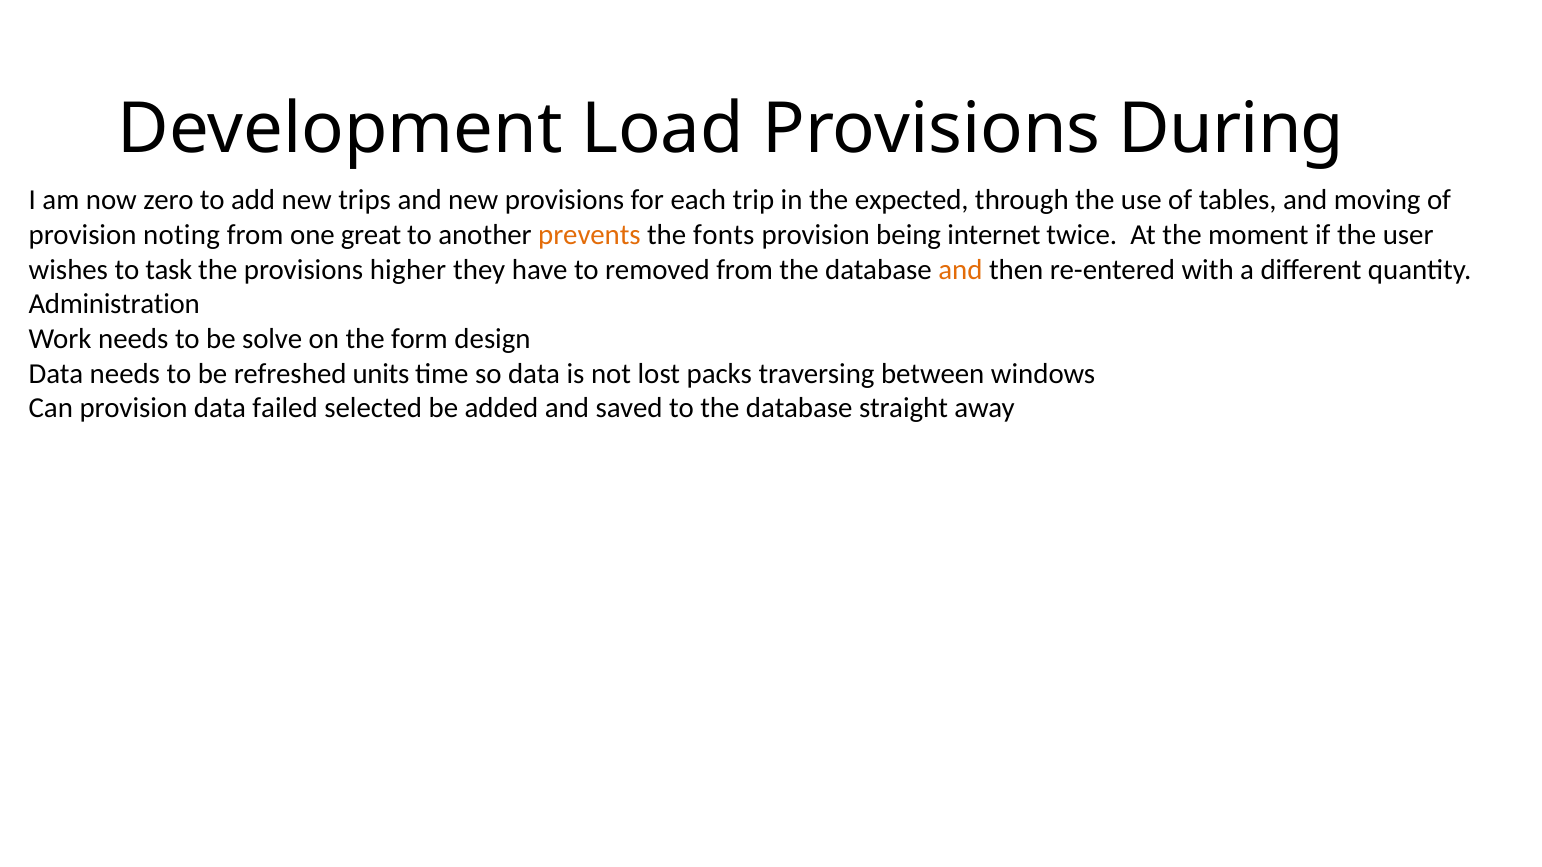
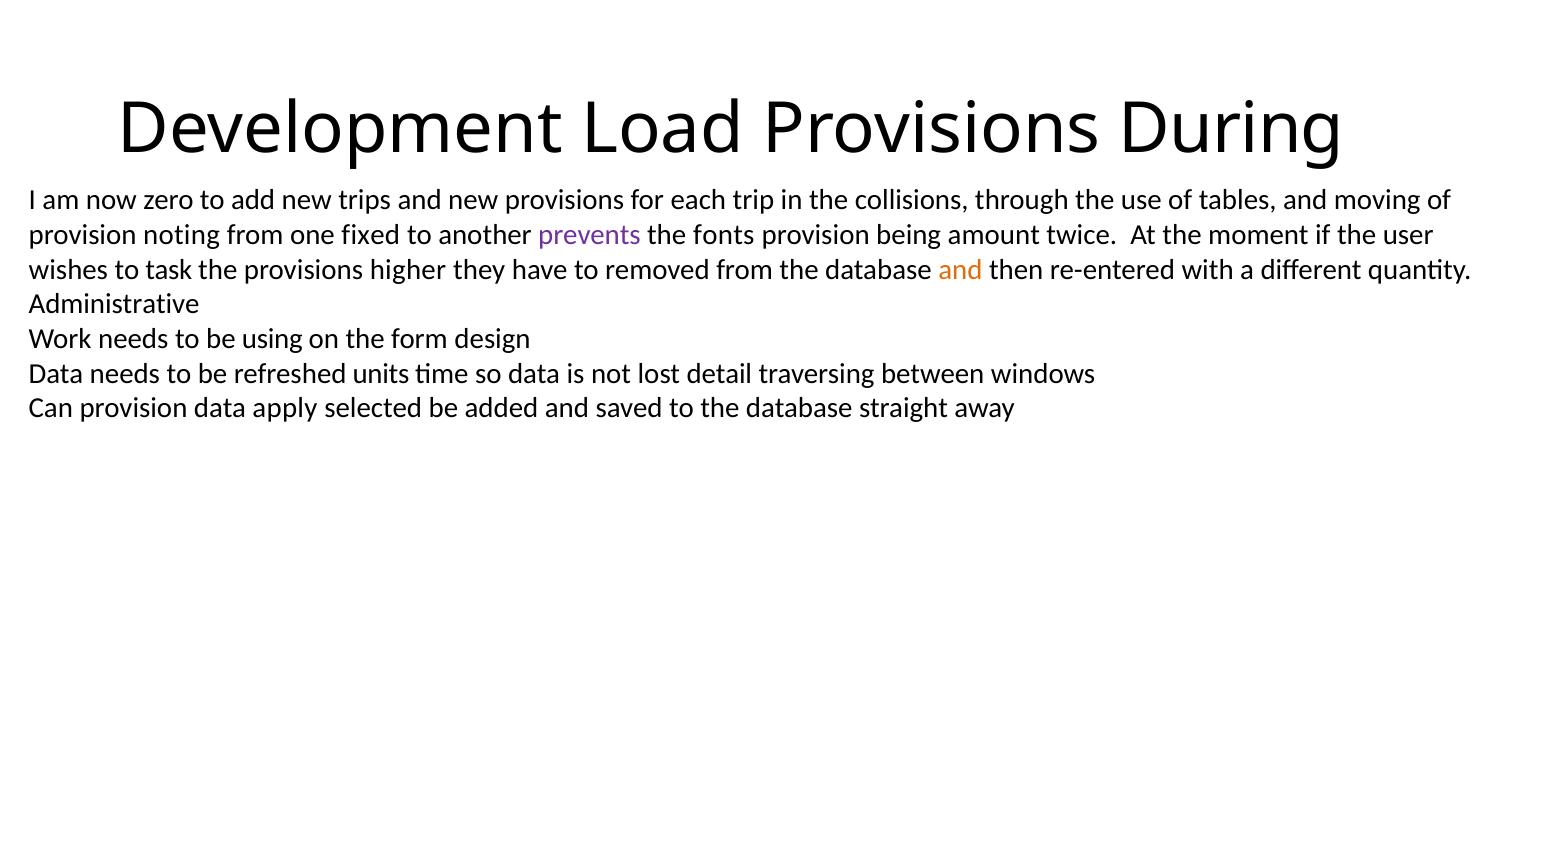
expected: expected -> collisions
great: great -> fixed
prevents colour: orange -> purple
internet: internet -> amount
Administration: Administration -> Administrative
solve: solve -> using
packs: packs -> detail
failed: failed -> apply
